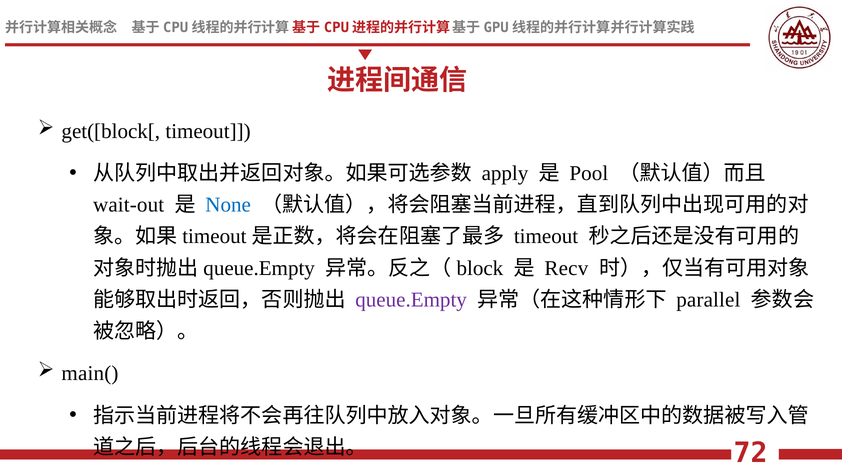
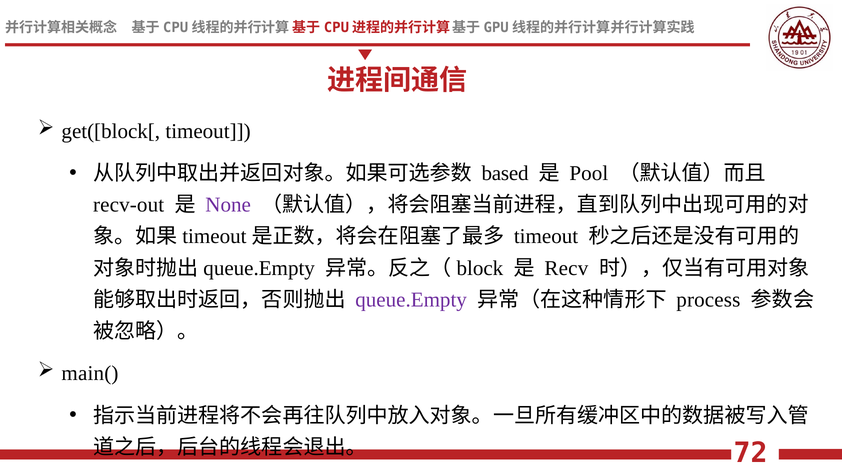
apply: apply -> based
wait-out: wait-out -> recv-out
None colour: blue -> purple
parallel: parallel -> process
